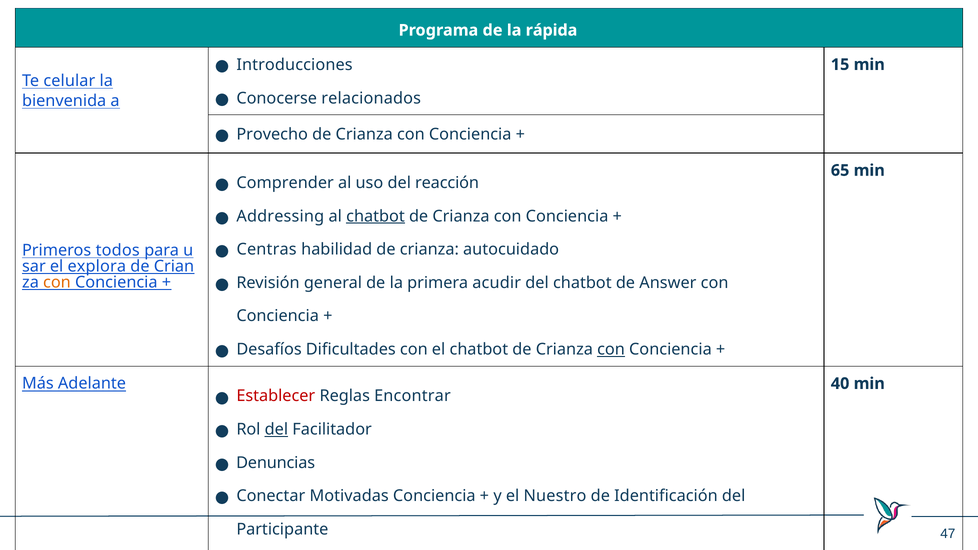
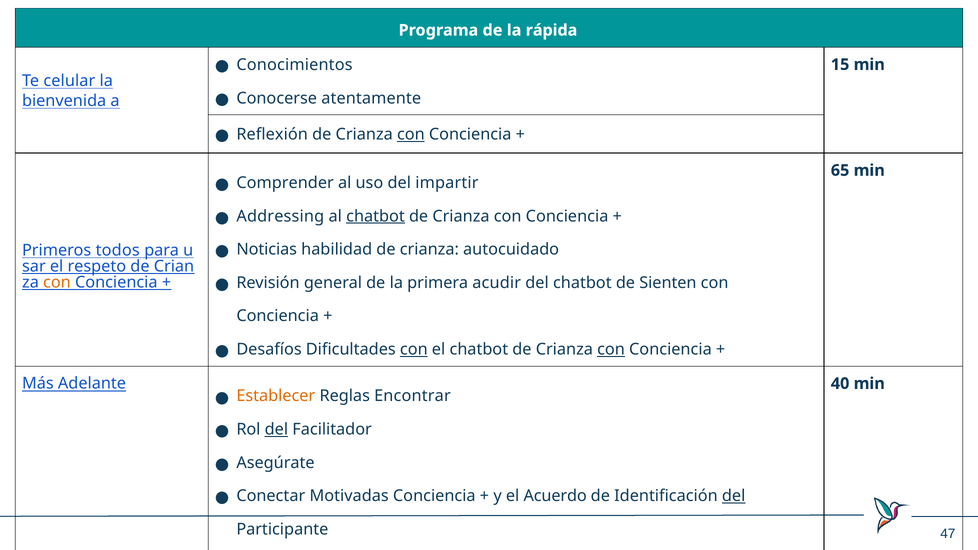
Introducciones: Introducciones -> Conocimientos
relacionados: relacionados -> atentamente
Provecho: Provecho -> Reflexión
con at (411, 135) underline: none -> present
reacción: reacción -> impartir
Centras: Centras -> Noticias
explora: explora -> respeto
Answer: Answer -> Sienten
con at (414, 349) underline: none -> present
Establecer colour: red -> orange
Denuncias: Denuncias -> Asegúrate
Nuestro: Nuestro -> Acuerdo
del at (734, 496) underline: none -> present
